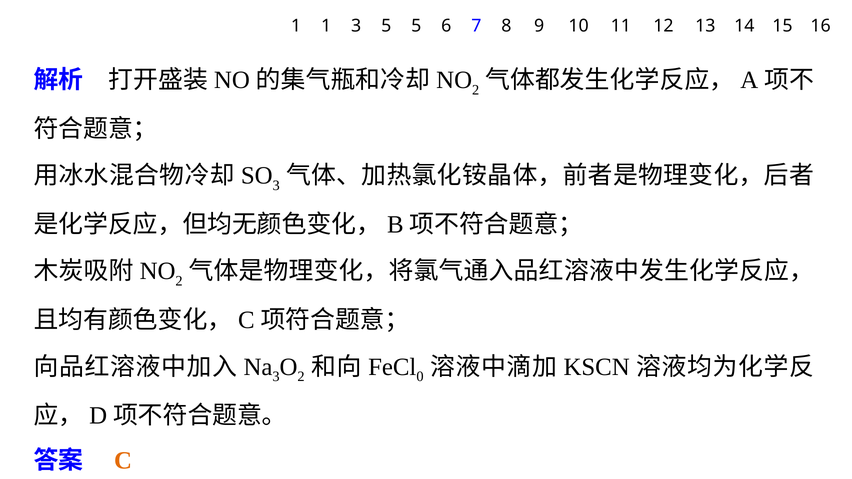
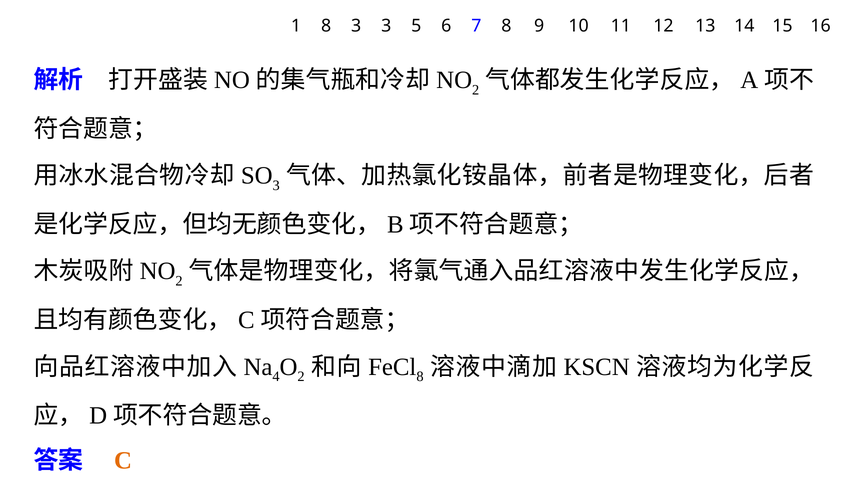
1 1: 1 -> 8
3 5: 5 -> 3
3 at (276, 377): 3 -> 4
0 at (420, 377): 0 -> 8
